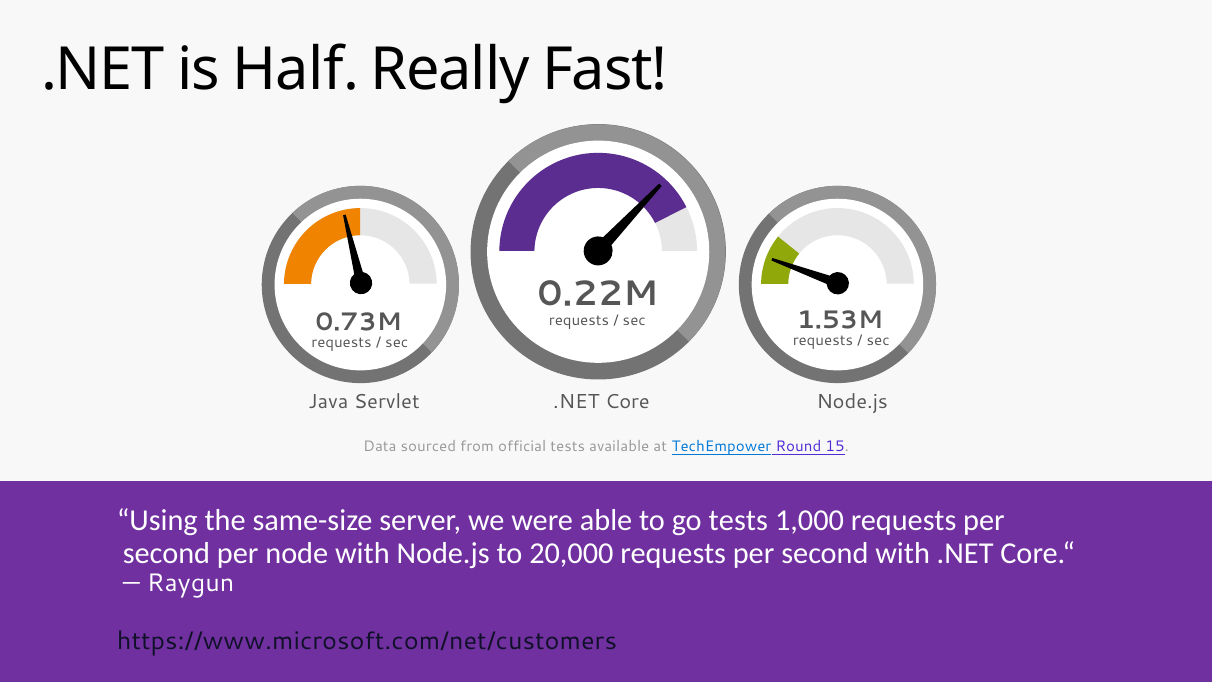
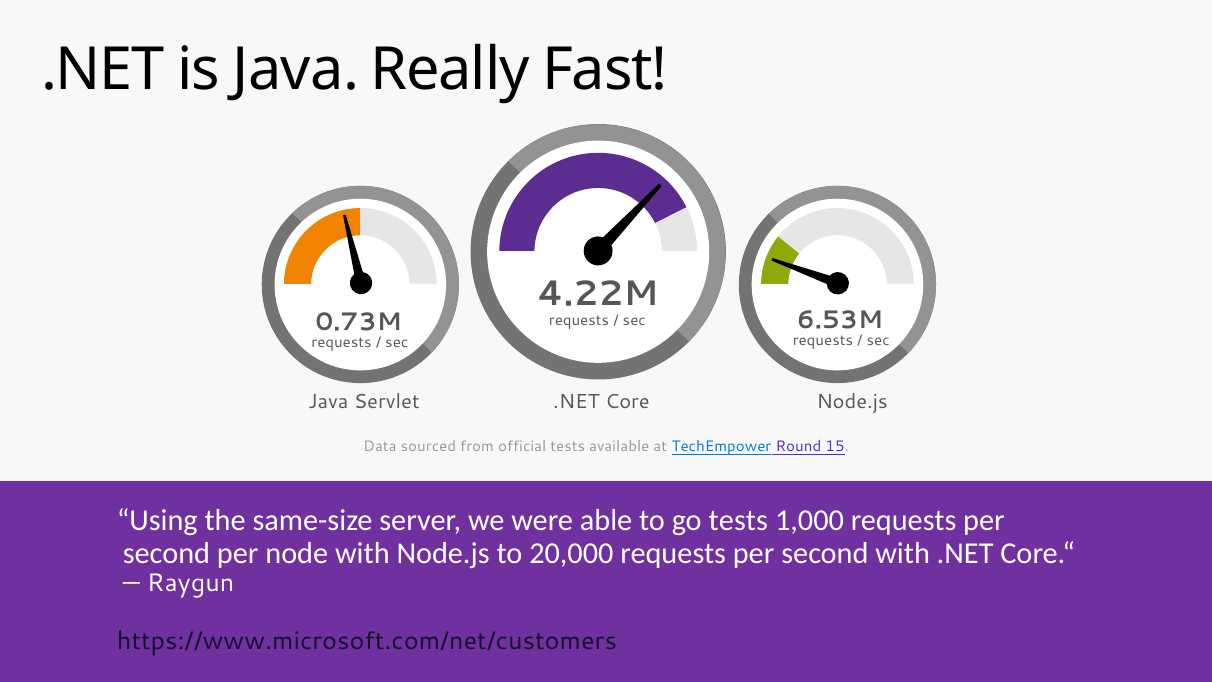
is Half: Half -> Java
0.22M: 0.22M -> 4.22M
1.53M: 1.53M -> 6.53M
